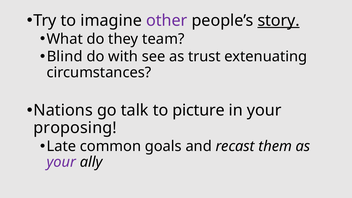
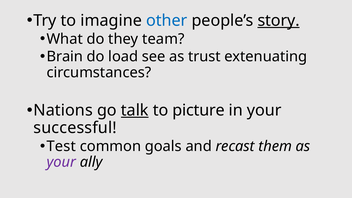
other colour: purple -> blue
Blind: Blind -> Brain
with: with -> load
talk underline: none -> present
proposing: proposing -> successful
Late: Late -> Test
